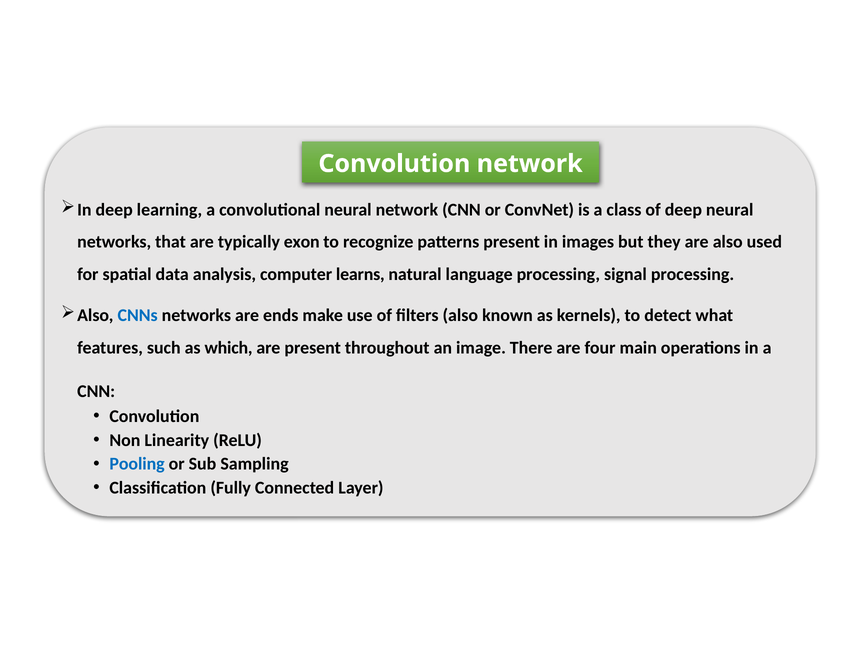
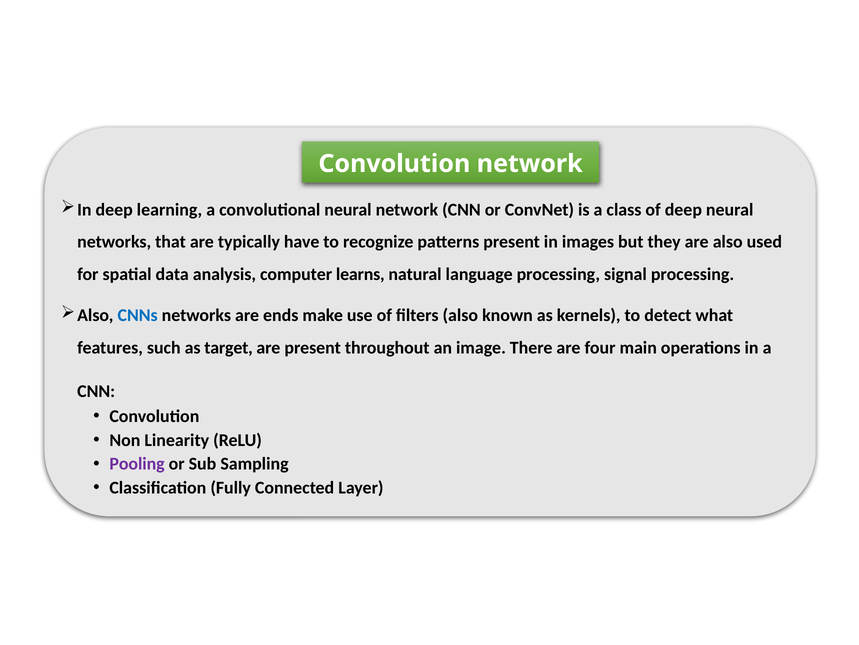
exon: exon -> have
which: which -> target
Pooling colour: blue -> purple
